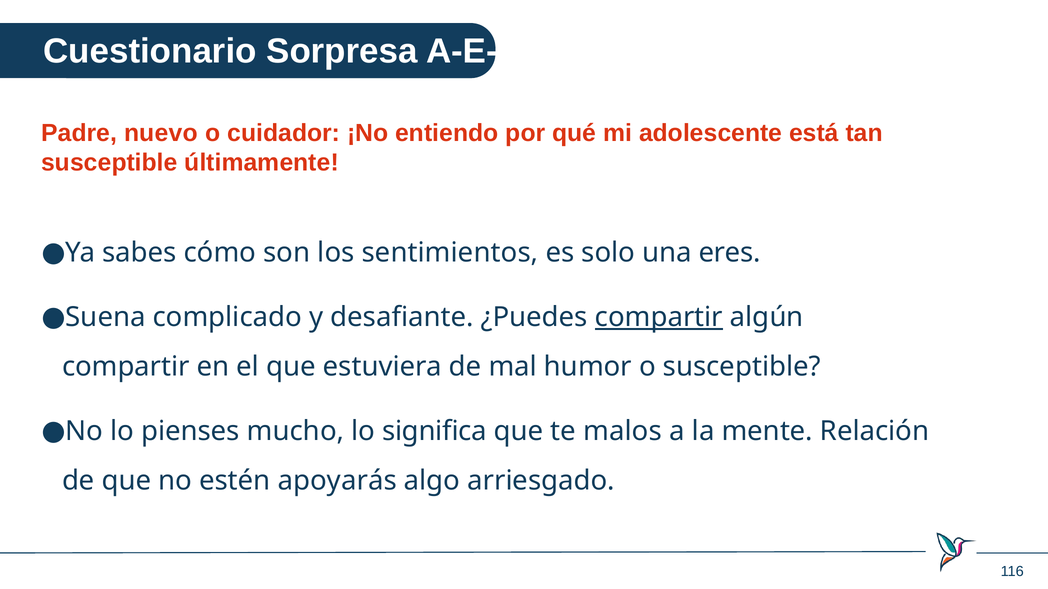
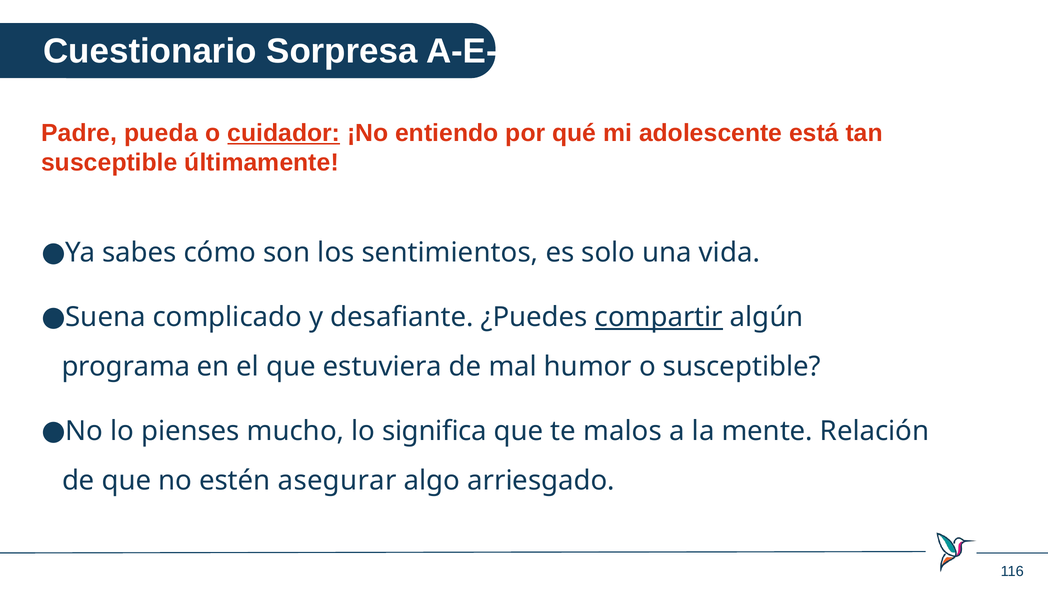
nuevo: nuevo -> pueda
cuidador underline: none -> present
eres: eres -> vida
compartir at (126, 367): compartir -> programa
apoyarás: apoyarás -> asegurar
